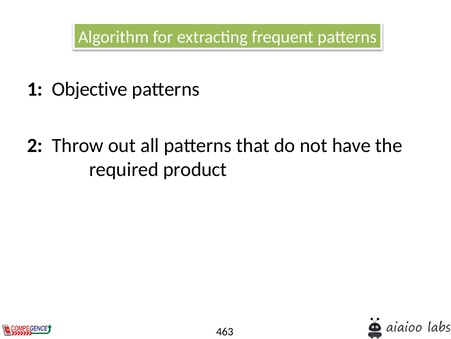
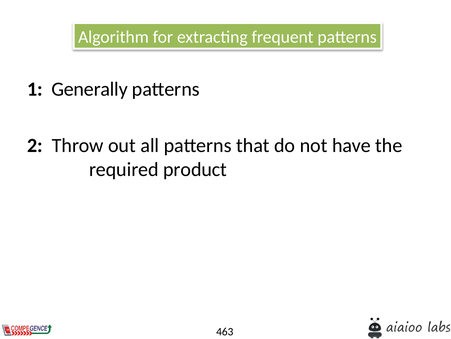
Objective: Objective -> Generally
